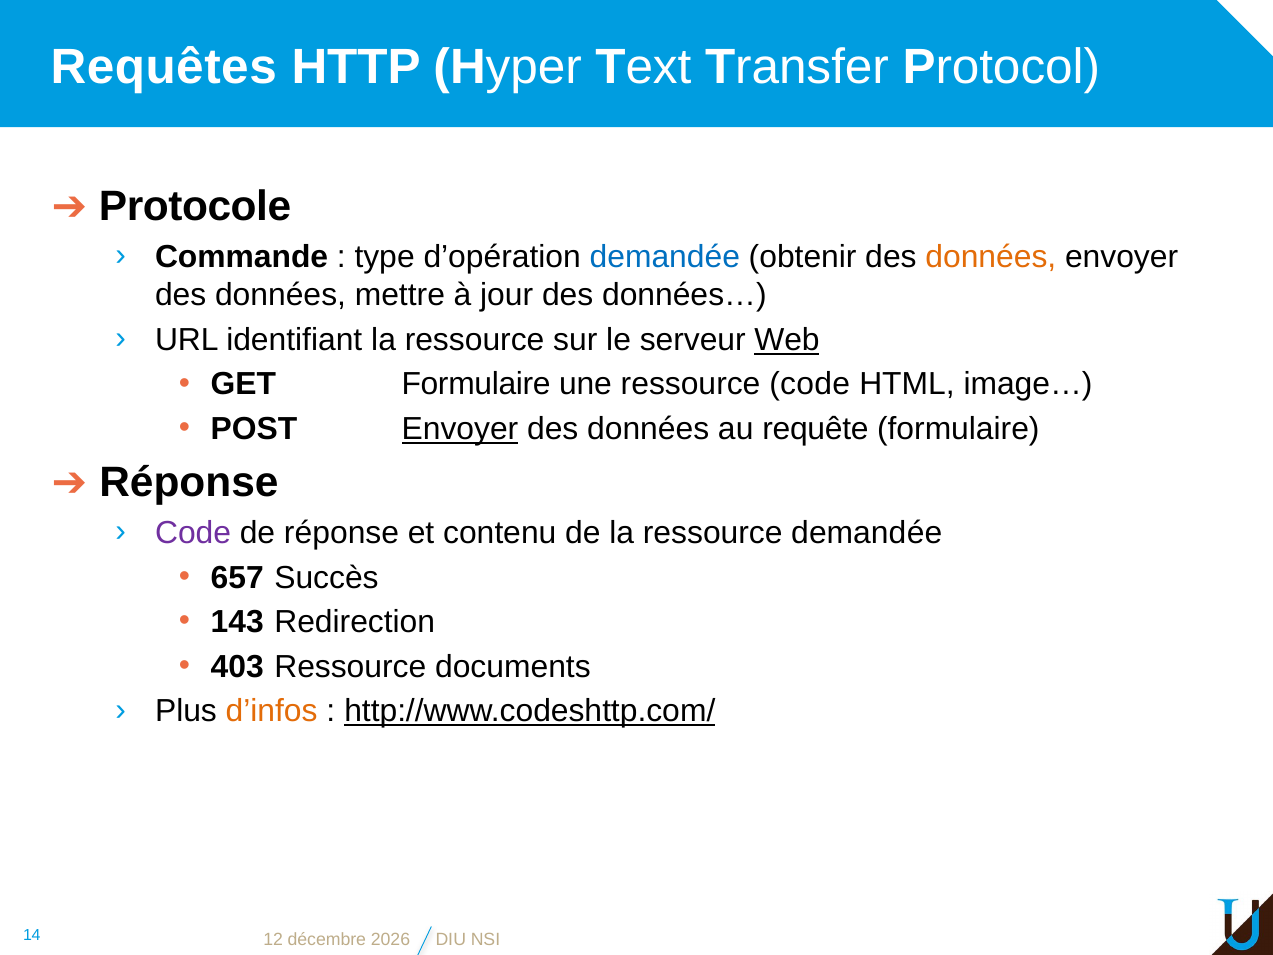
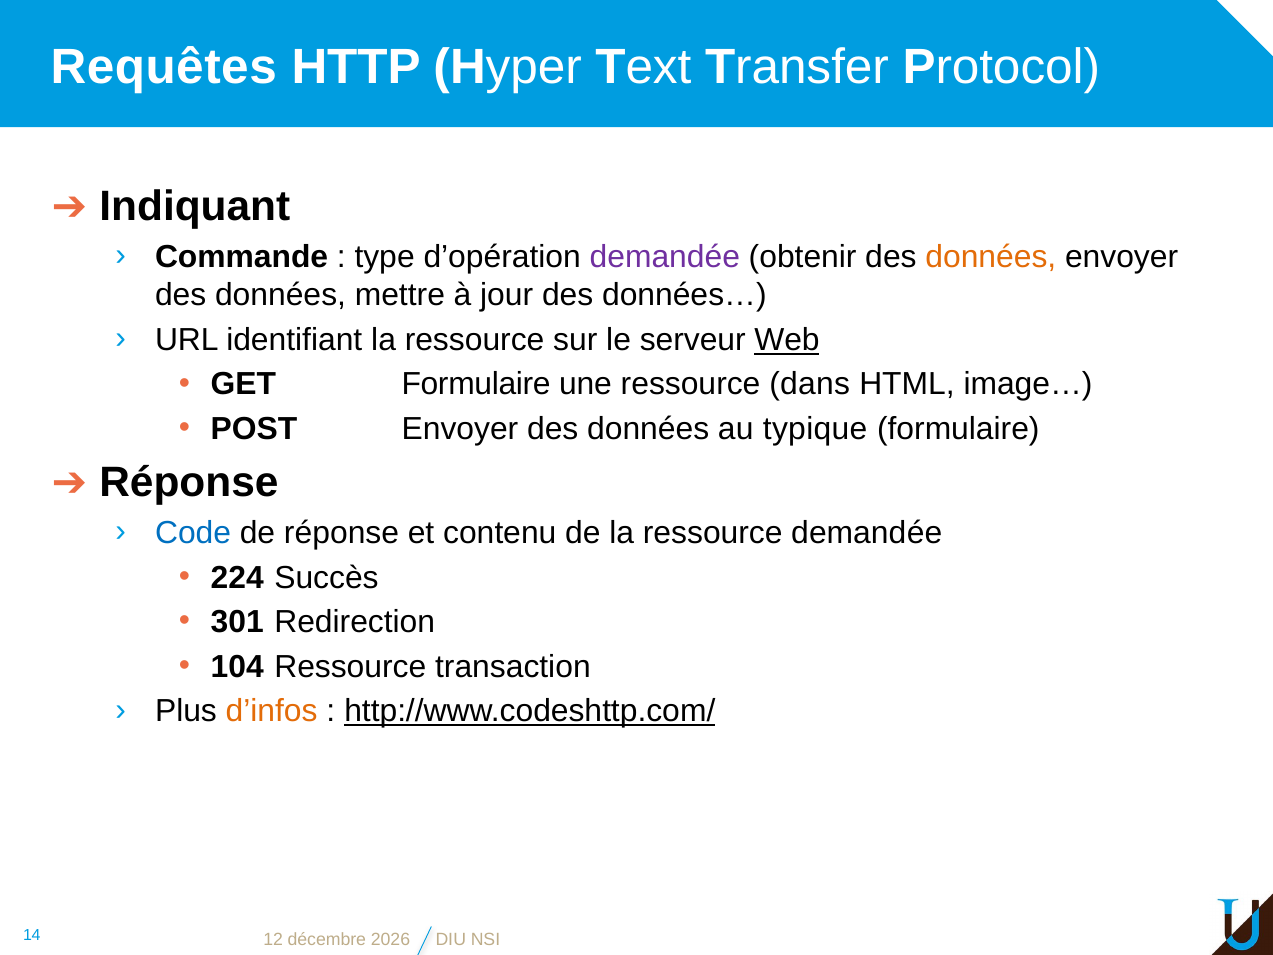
Protocole: Protocole -> Indiquant
demandée at (665, 257) colour: blue -> purple
ressource code: code -> dans
Envoyer at (460, 429) underline: present -> none
requête: requête -> typique
Code at (193, 533) colour: purple -> blue
657: 657 -> 224
143: 143 -> 301
403: 403 -> 104
documents: documents -> transaction
